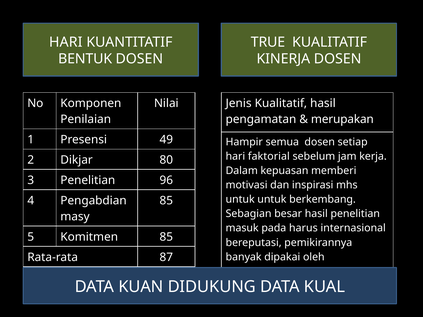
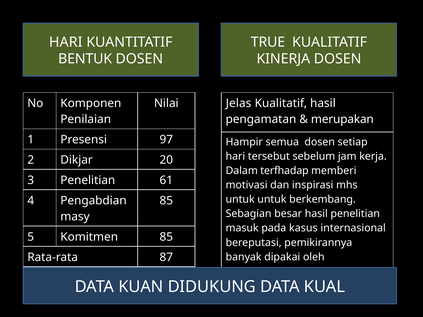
Jenis: Jenis -> Jelas
49: 49 -> 97
faktorial: faktorial -> tersebut
80: 80 -> 20
kepuasan: kepuasan -> terfhadap
96: 96 -> 61
harus: harus -> kasus
